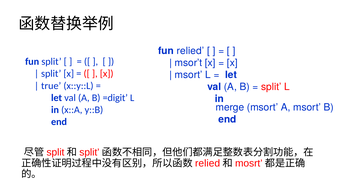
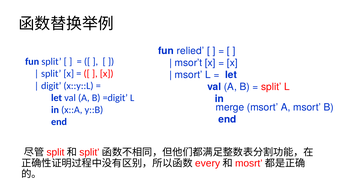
true: true -> digit
relied at (208, 164): relied -> every
